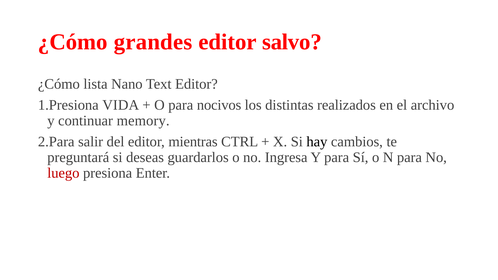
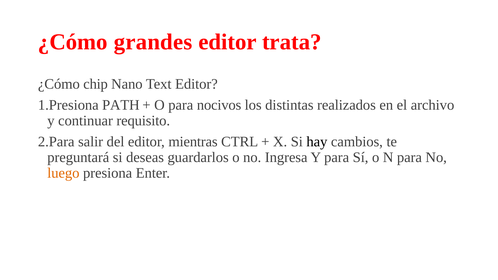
salvo: salvo -> trata
lista: lista -> chip
VIDA: VIDA -> PATH
memory: memory -> requisito
luego colour: red -> orange
